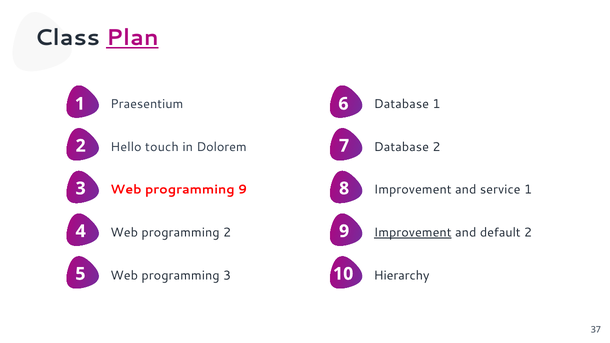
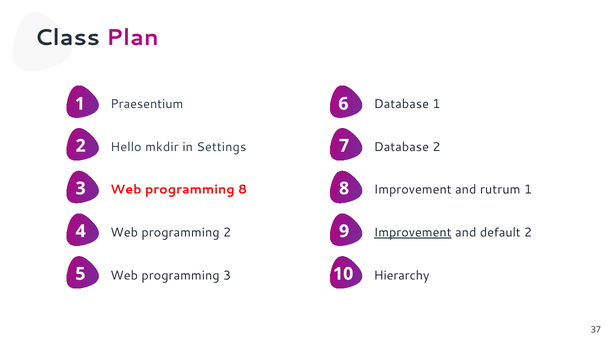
Plan underline: present -> none
touch: touch -> mkdir
Dolorem: Dolorem -> Settings
programming 9: 9 -> 8
service: service -> rutrum
